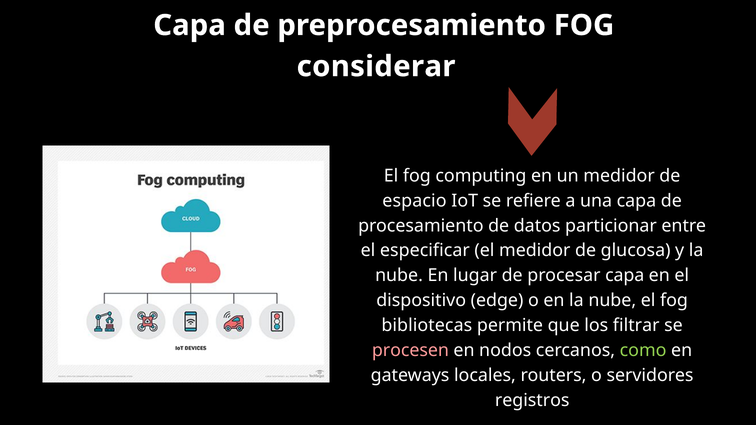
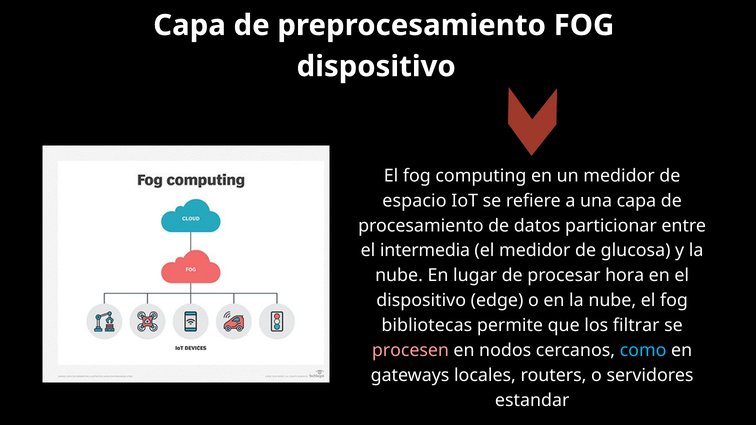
considerar at (376, 67): considerar -> dispositivo
especificar: especificar -> intermedia
procesar capa: capa -> hora
como colour: light green -> light blue
registros: registros -> estandar
